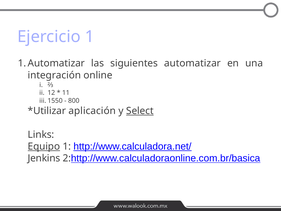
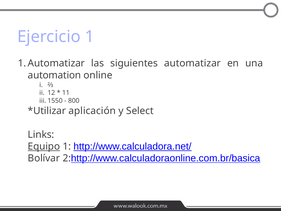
integración: integración -> automation
Select underline: present -> none
Jenkins: Jenkins -> Bolívar
